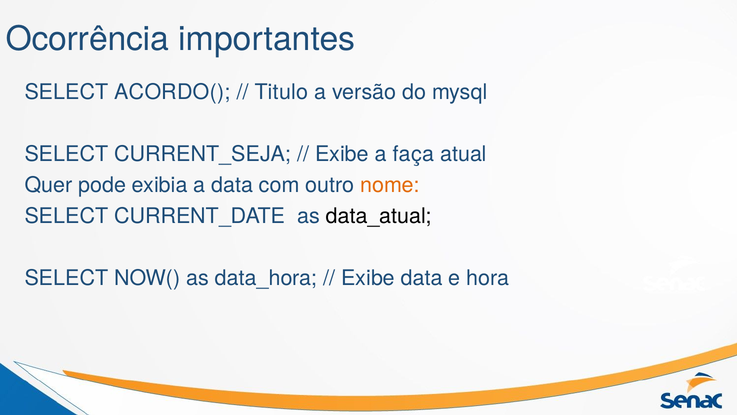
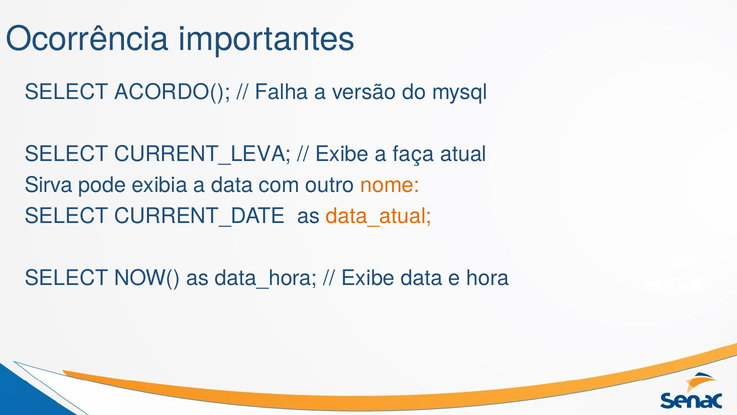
Titulo: Titulo -> Falha
CURRENT_SEJA: CURRENT_SEJA -> CURRENT_LEVA
Quer: Quer -> Sirva
data_atual colour: black -> orange
